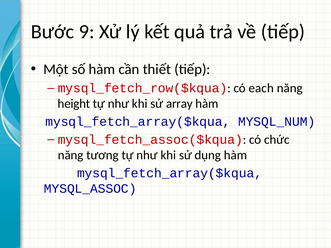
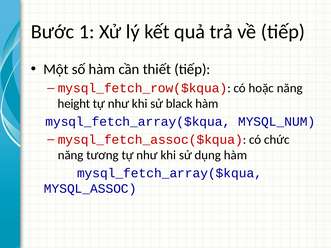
9: 9 -> 1
each: each -> hoặc
array: array -> black
